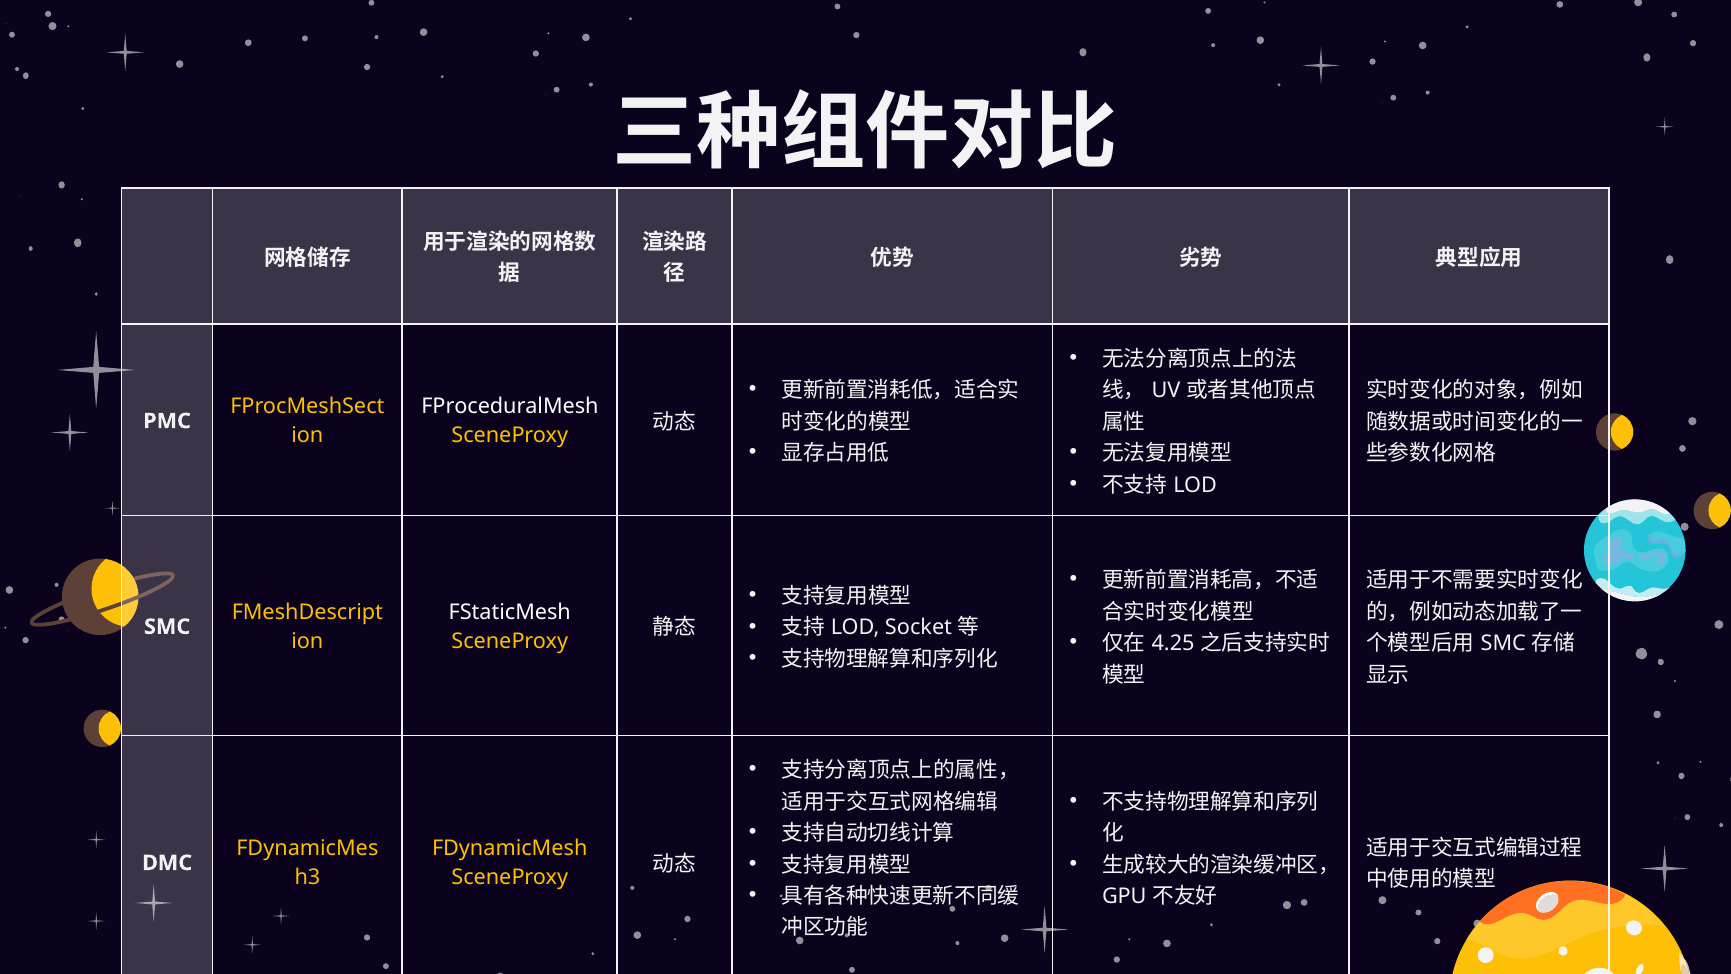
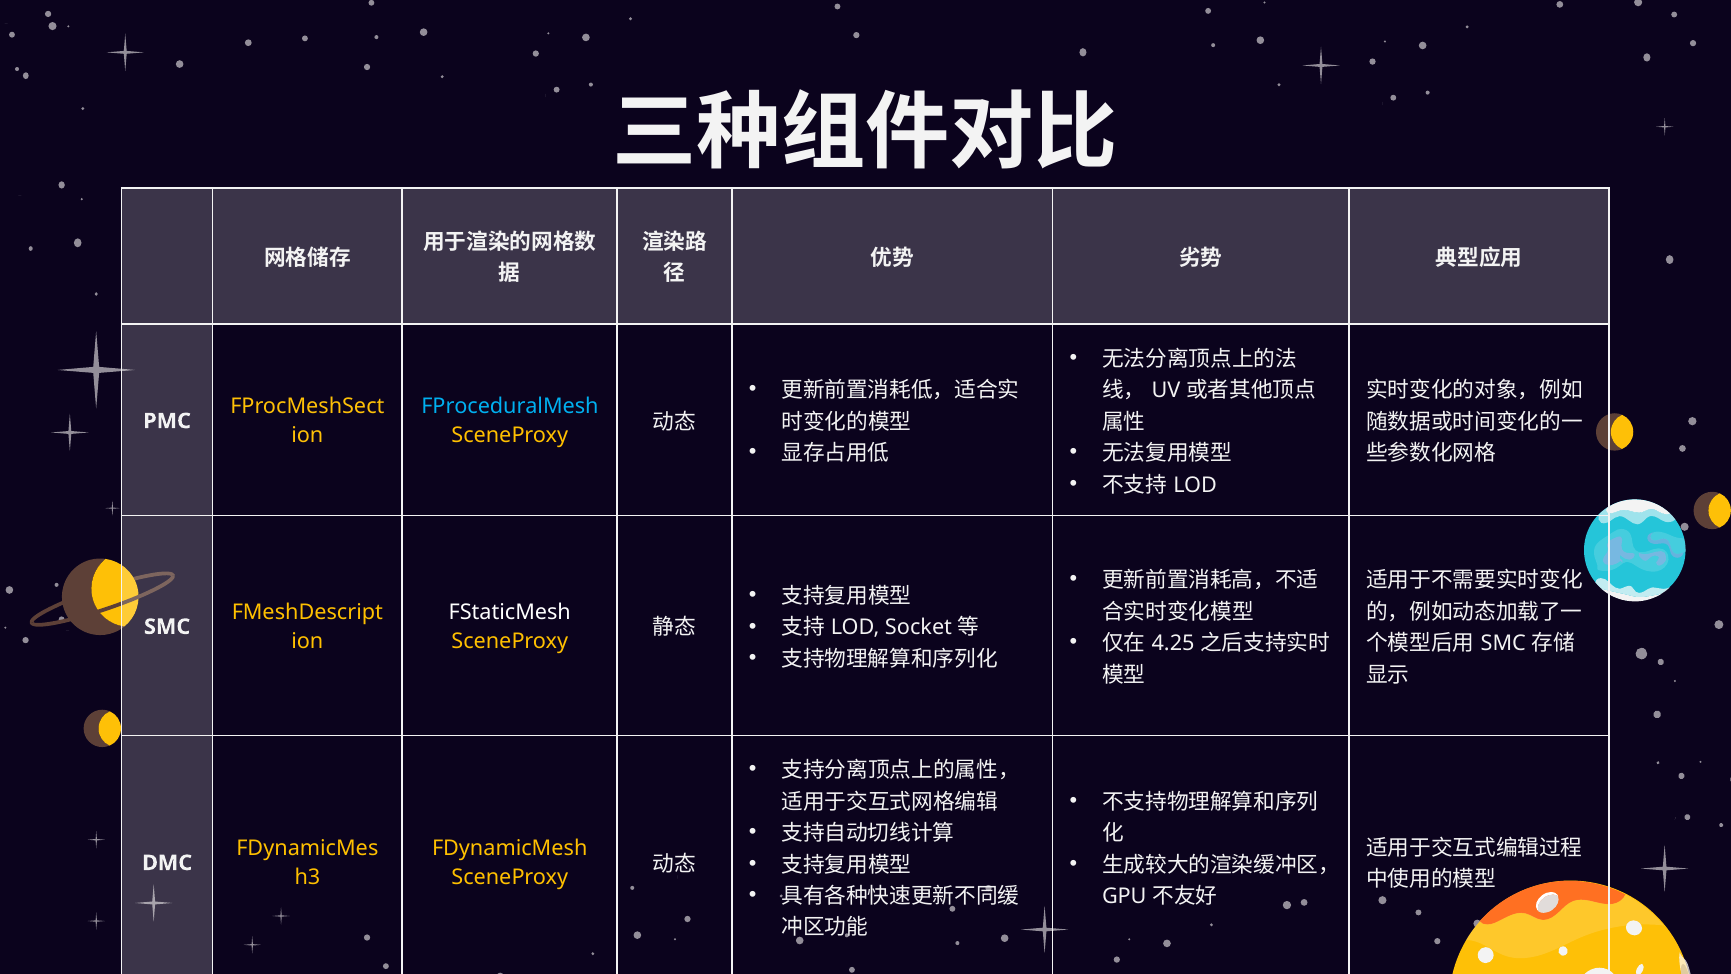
FProceduralMesh colour: white -> light blue
